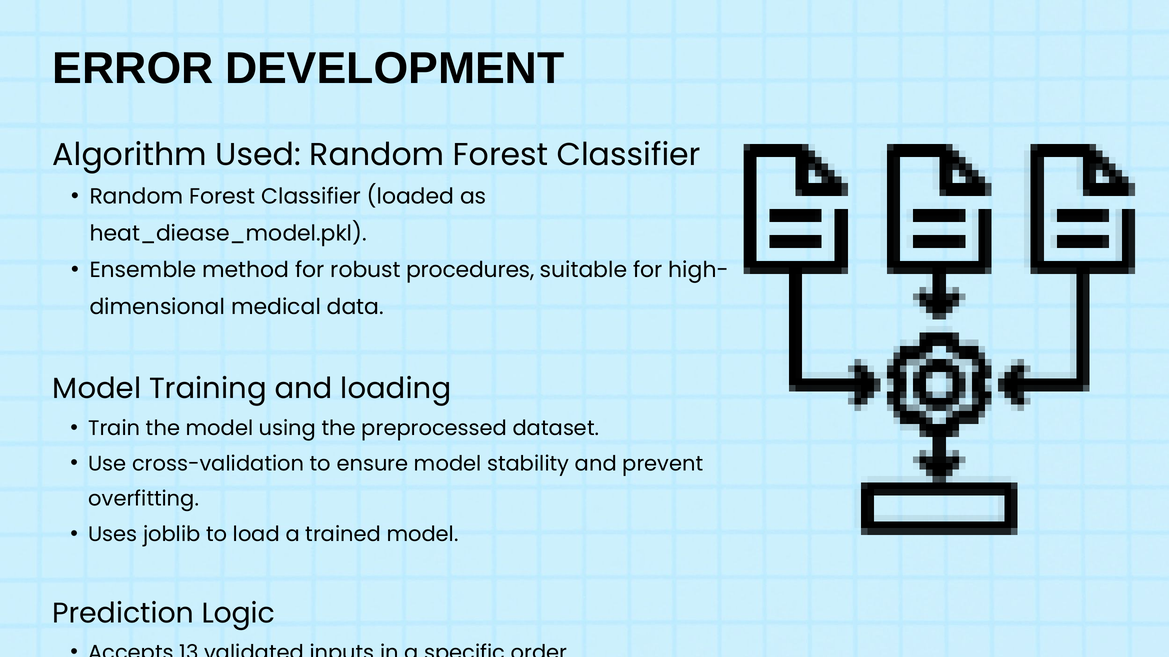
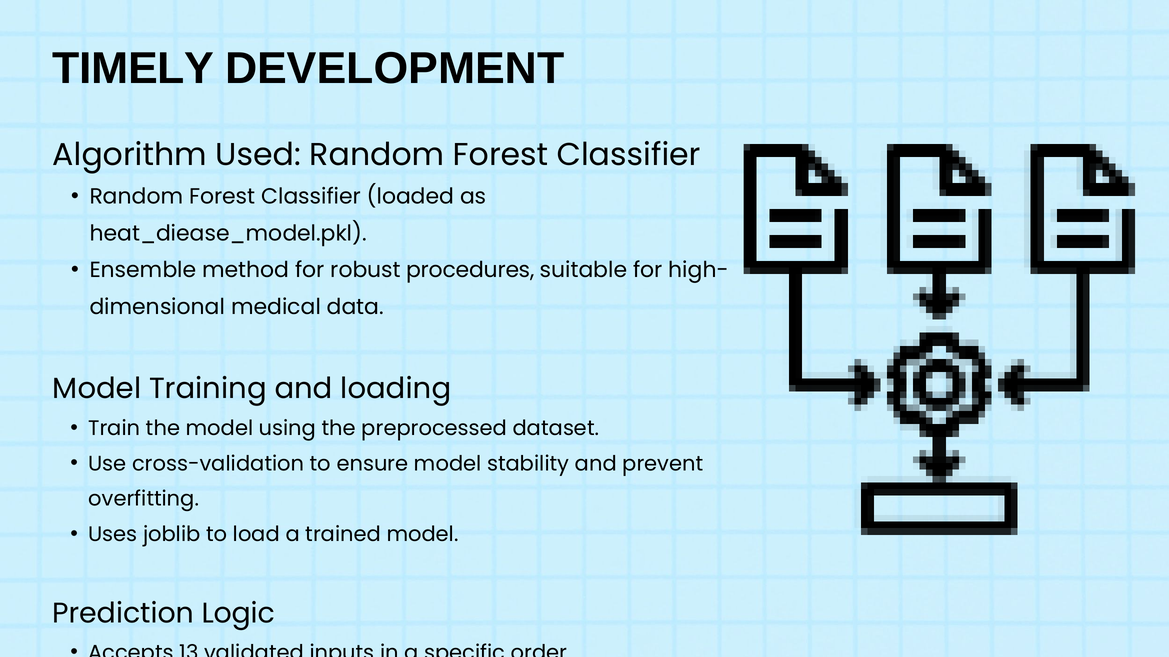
ERROR: ERROR -> TIMELY
